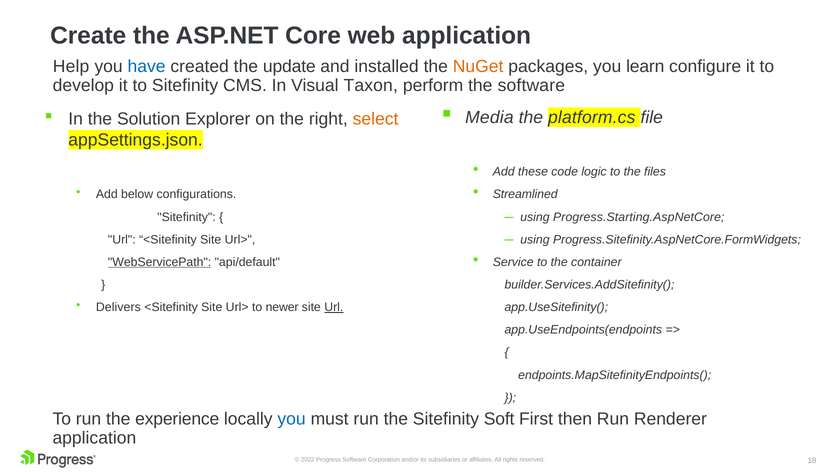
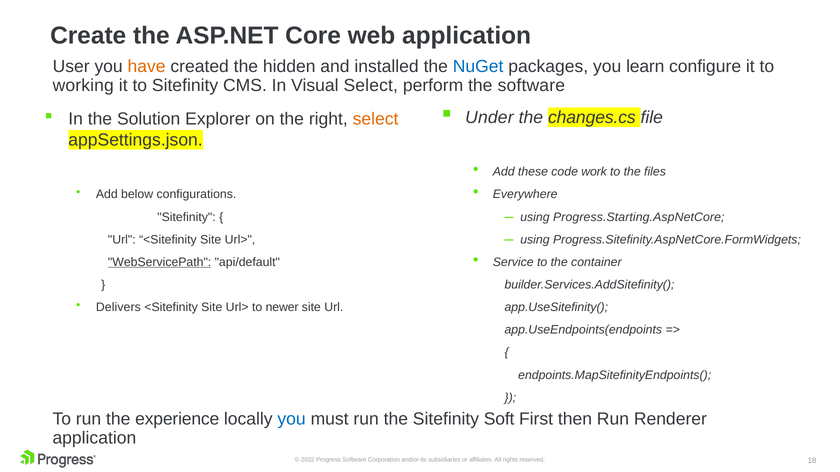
Help: Help -> User
have colour: blue -> orange
update: update -> hidden
NuGet colour: orange -> blue
develop: develop -> working
Visual Taxon: Taxon -> Select
Media: Media -> Under
platform.cs: platform.cs -> changes.cs
logic: logic -> work
Streamlined: Streamlined -> Everywhere
Url at (334, 308) underline: present -> none
